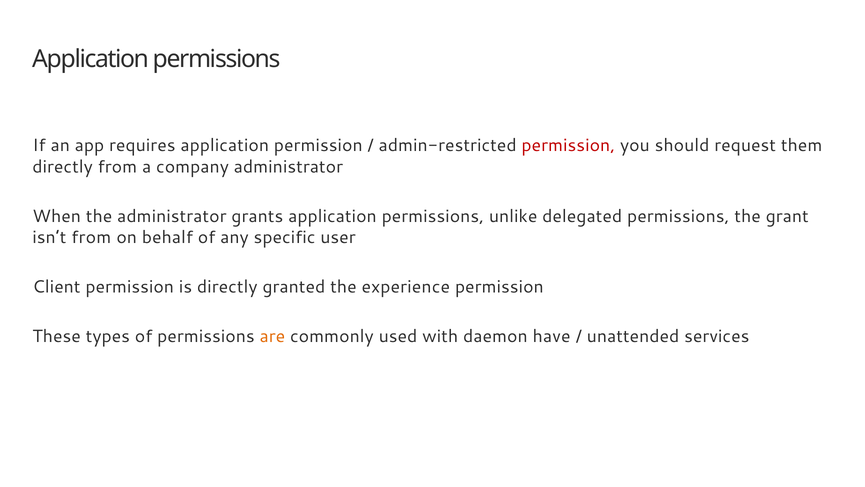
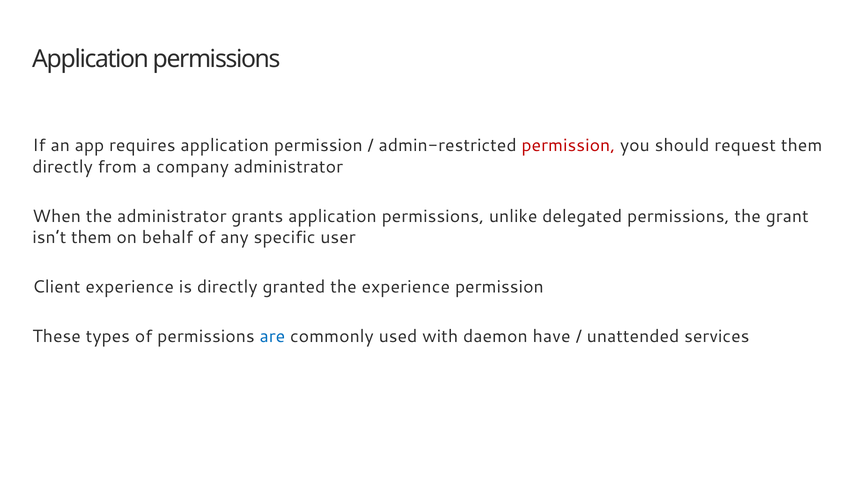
isn’t from: from -> them
Client permission: permission -> experience
are colour: orange -> blue
